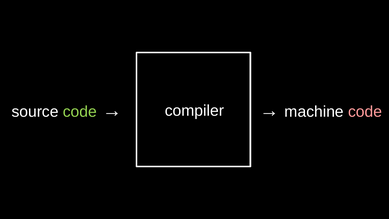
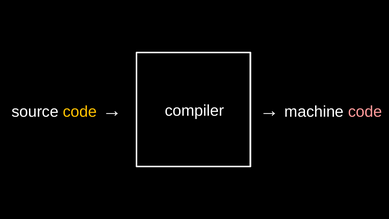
code at (80, 112) colour: light green -> yellow
